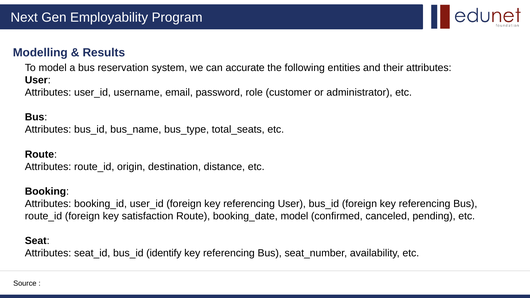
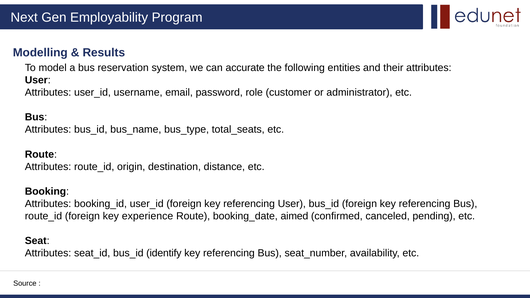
satisfaction: satisfaction -> experience
booking_date model: model -> aimed
